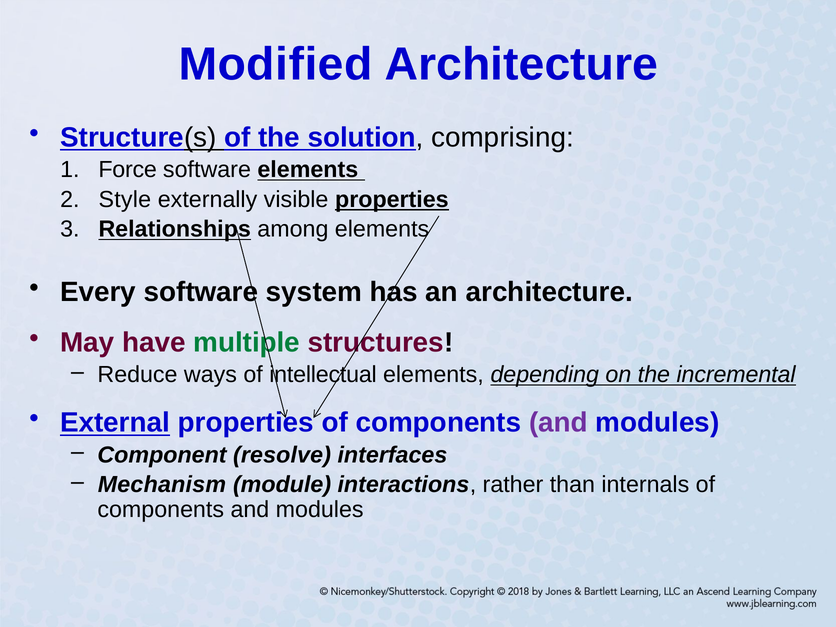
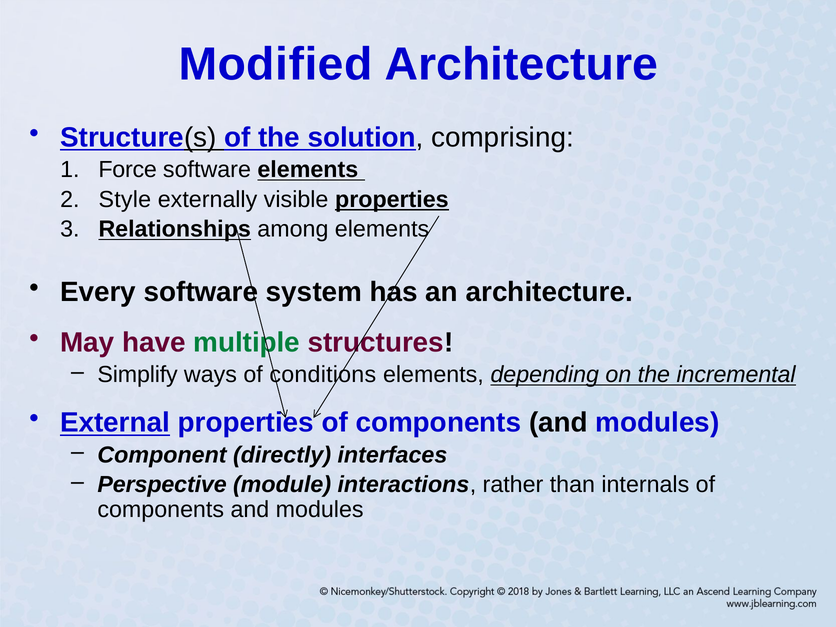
Reduce: Reduce -> Simplify
intellectual: intellectual -> conditions
and at (558, 423) colour: purple -> black
resolve: resolve -> directly
Mechanism: Mechanism -> Perspective
